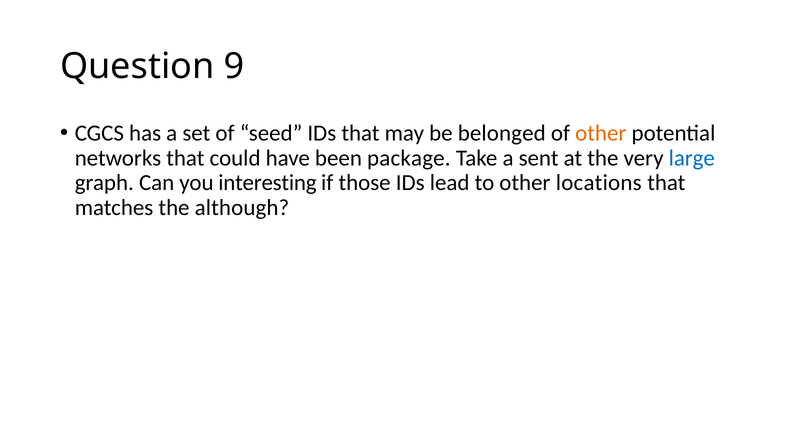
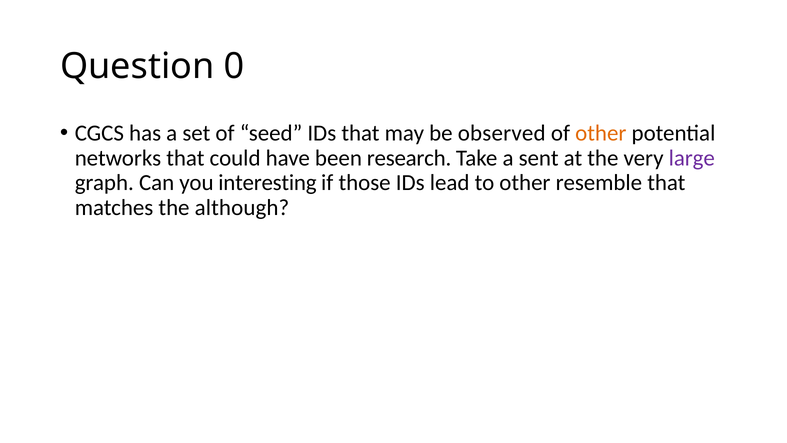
9: 9 -> 0
belonged: belonged -> observed
package: package -> research
large colour: blue -> purple
locations: locations -> resemble
